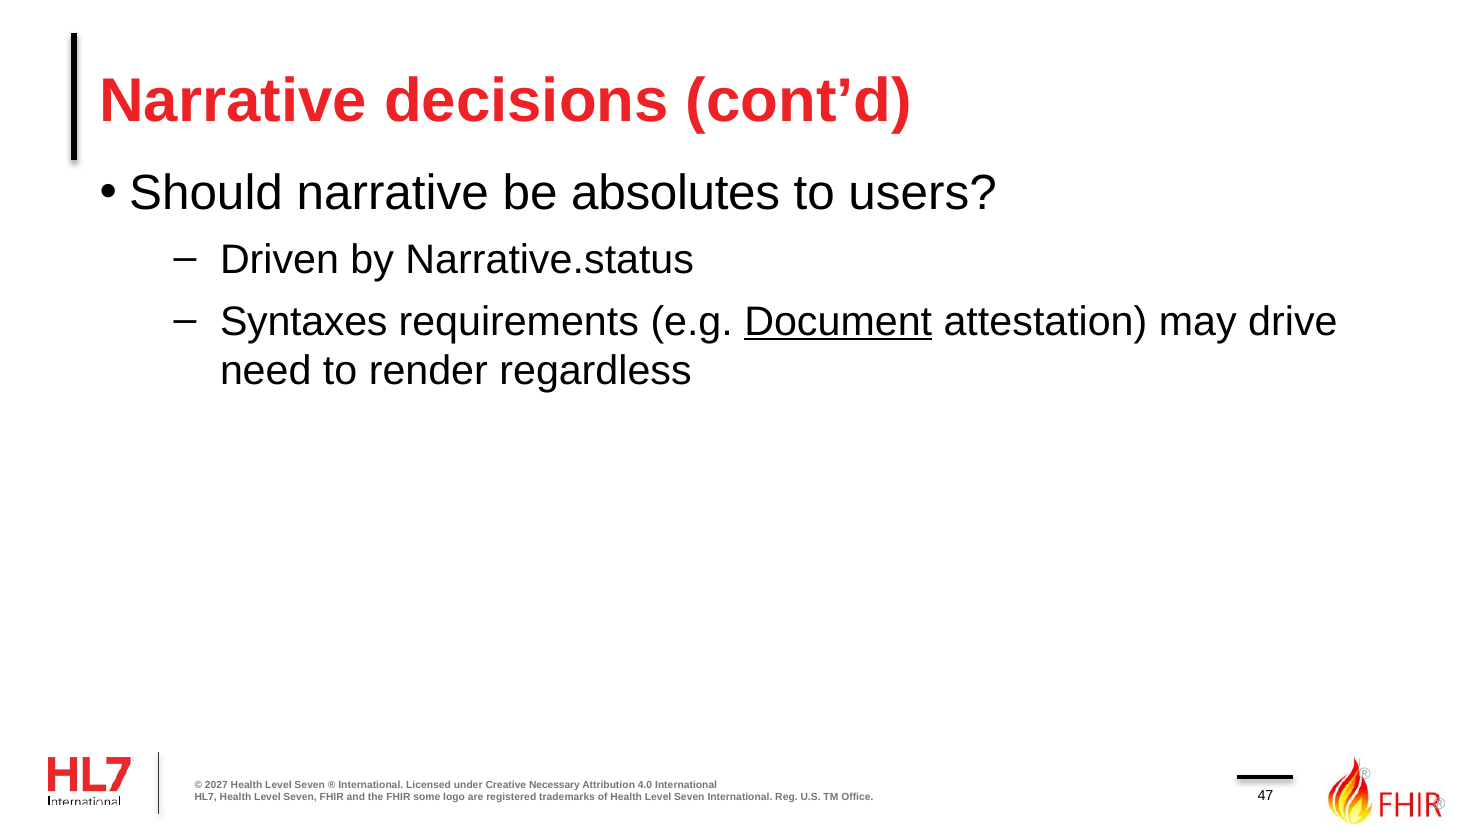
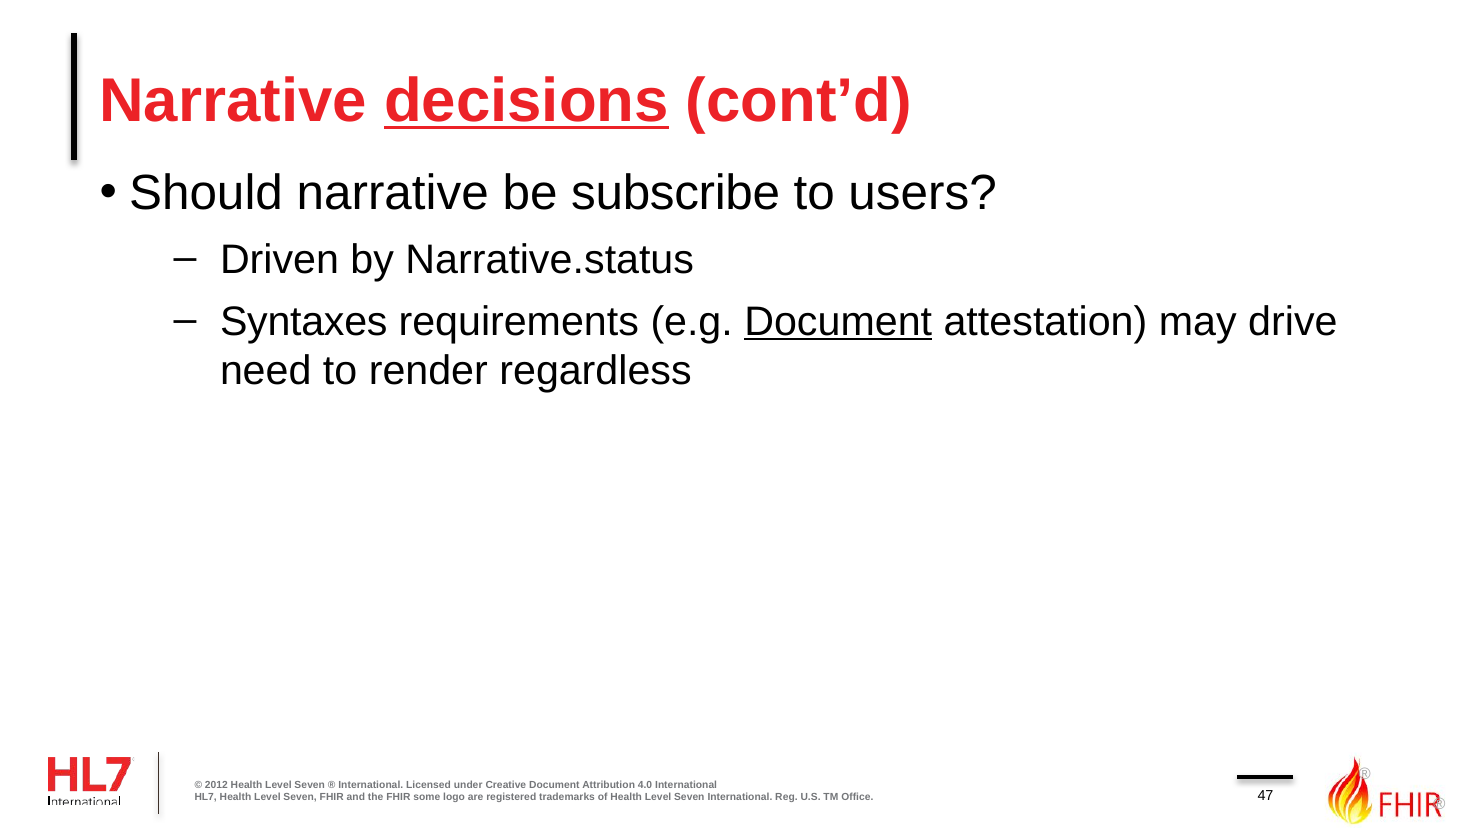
decisions underline: none -> present
absolutes: absolutes -> subscribe
2027: 2027 -> 2012
Creative Necessary: Necessary -> Document
